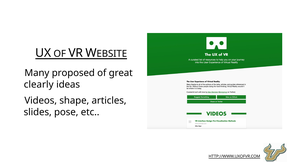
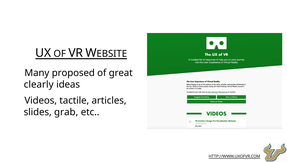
shape: shape -> tactile
pose: pose -> grab
